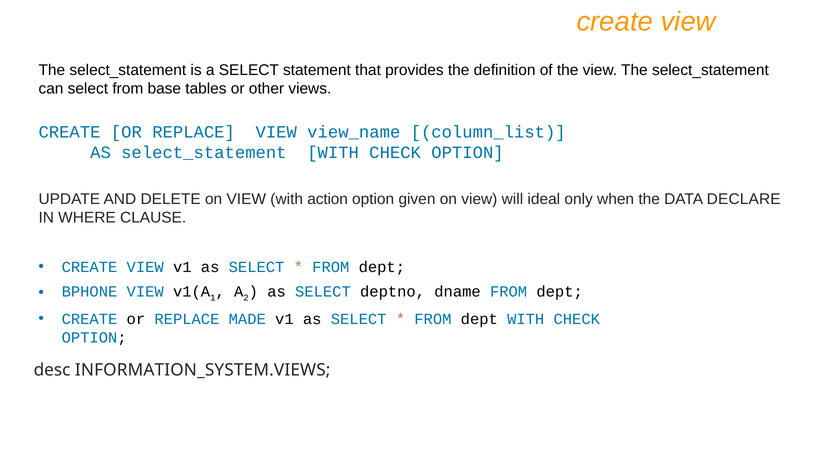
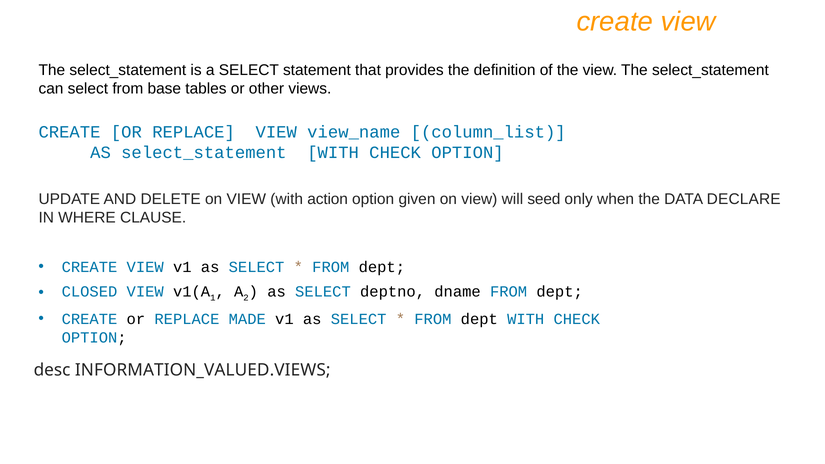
ideal: ideal -> seed
BPHONE: BPHONE -> CLOSED
INFORMATION_SYSTEM.VIEWS: INFORMATION_SYSTEM.VIEWS -> INFORMATION_VALUED.VIEWS
